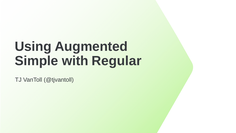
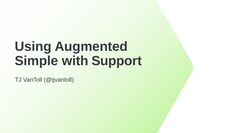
Regular: Regular -> Support
